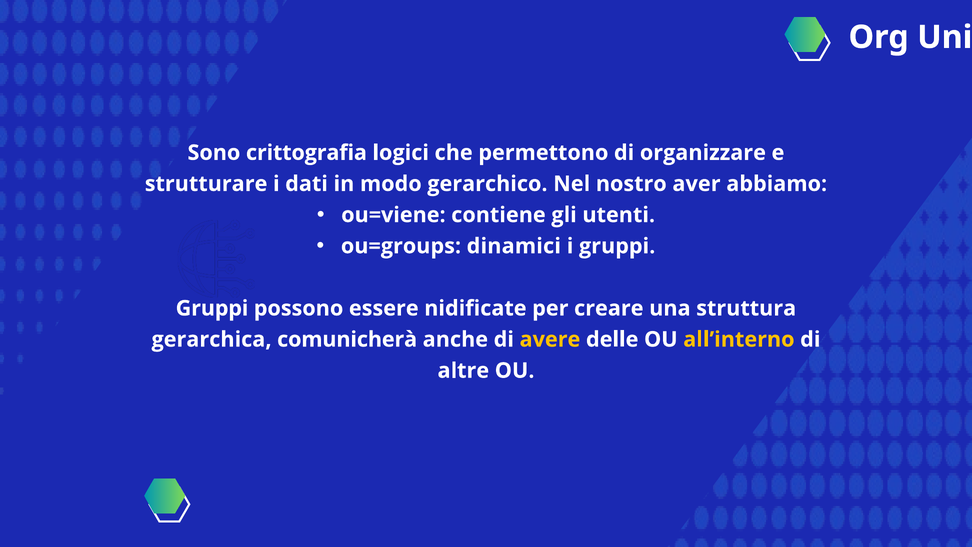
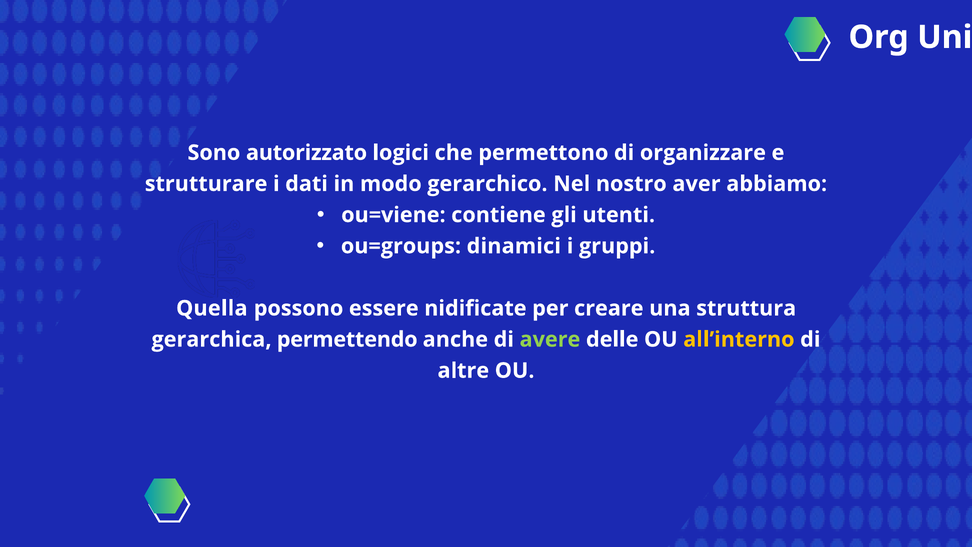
crittografia: crittografia -> autorizzato
Gruppi at (212, 308): Gruppi -> Quella
comunicherà: comunicherà -> permettendo
avere colour: yellow -> light green
